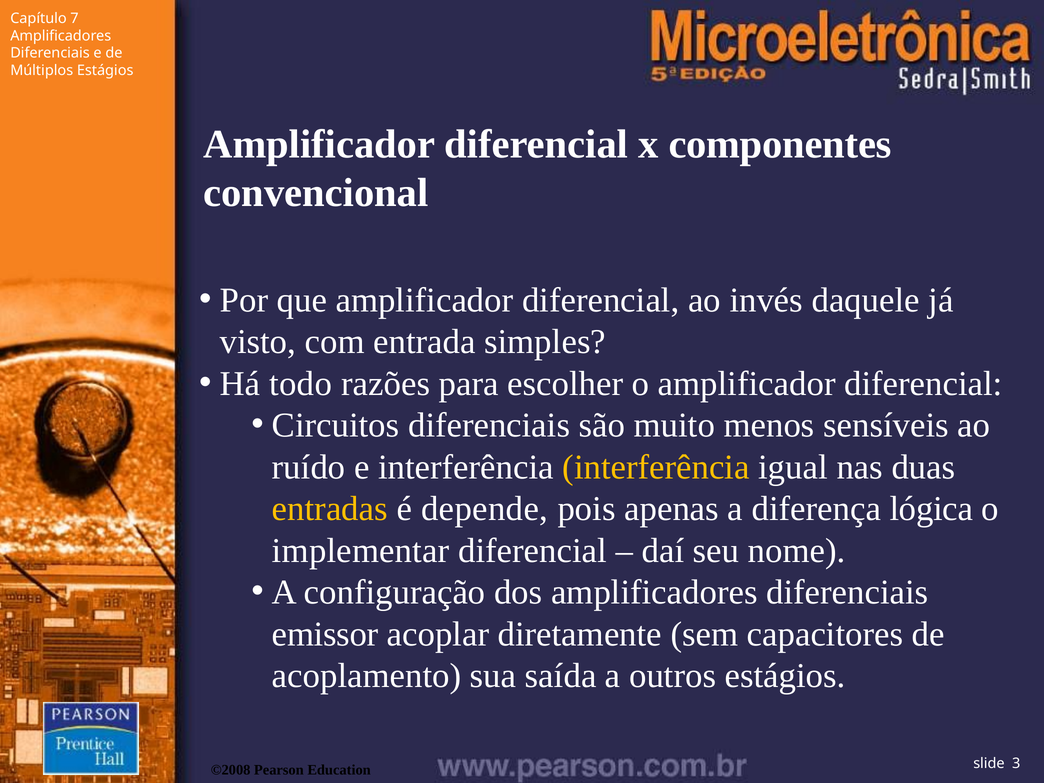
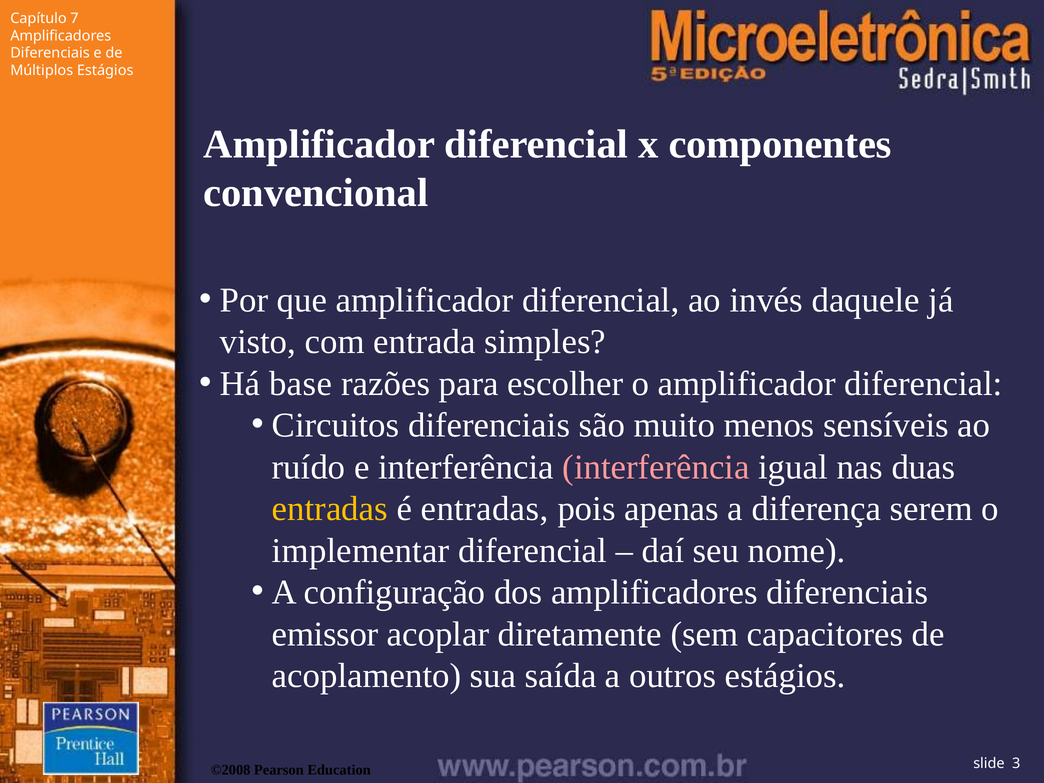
todo: todo -> base
interferência at (656, 467) colour: yellow -> pink
é depende: depende -> entradas
lógica: lógica -> serem
